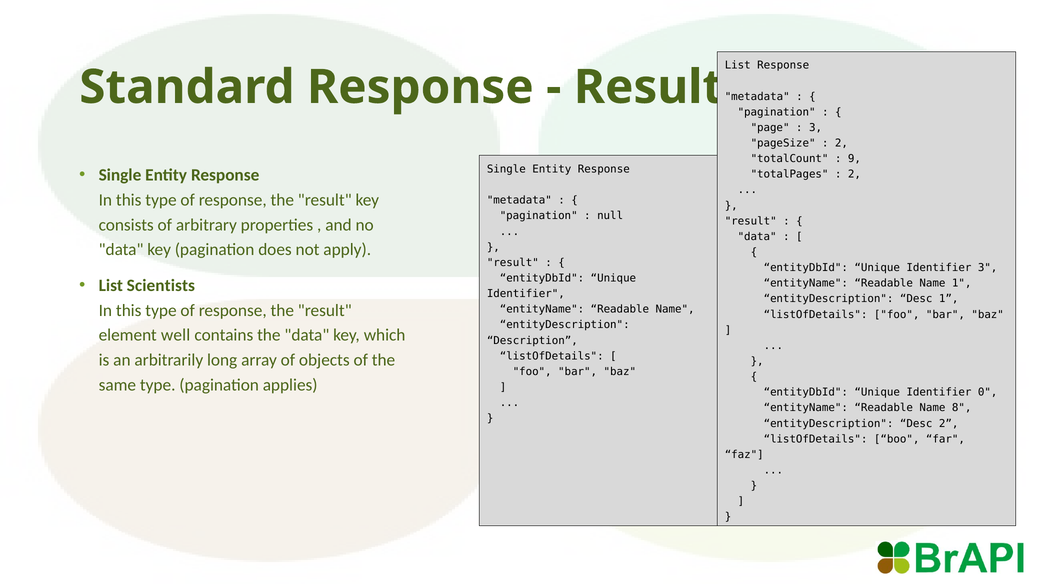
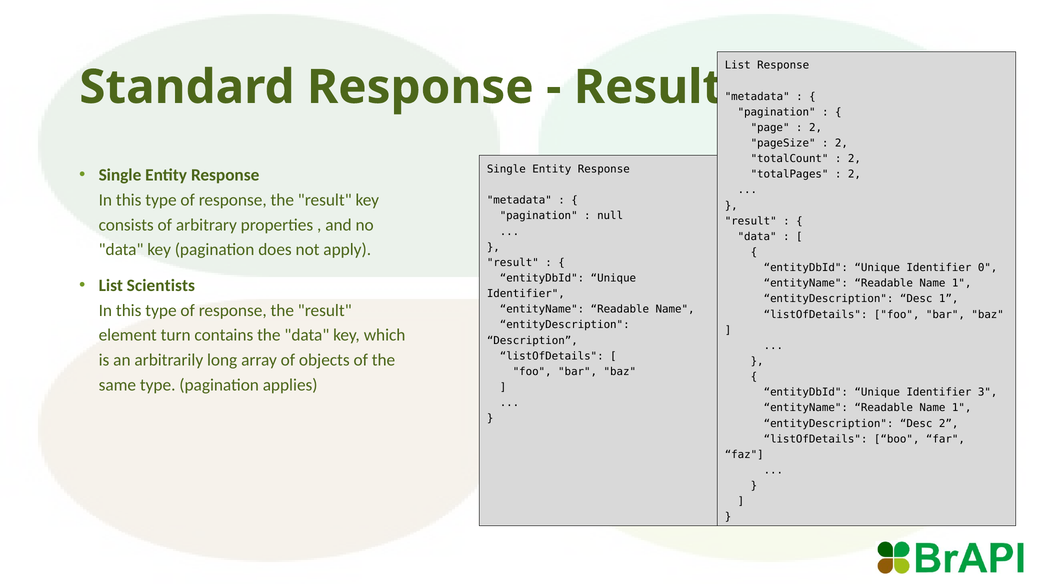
3 at (816, 128): 3 -> 2
9 at (855, 159): 9 -> 2
Identifier 3: 3 -> 0
well: well -> turn
0: 0 -> 3
8 at (962, 408): 8 -> 1
